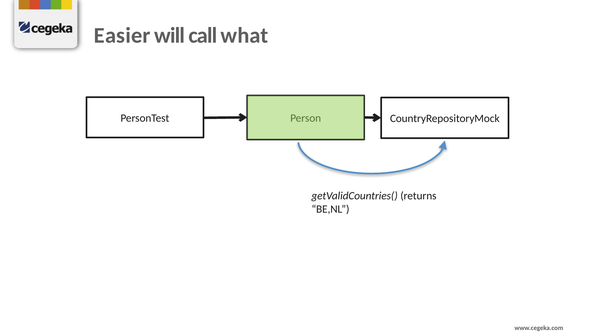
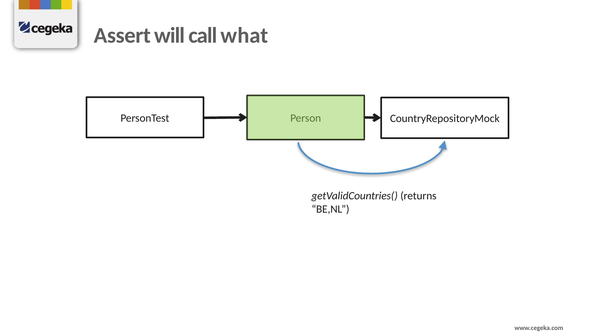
Easier: Easier -> Assert
